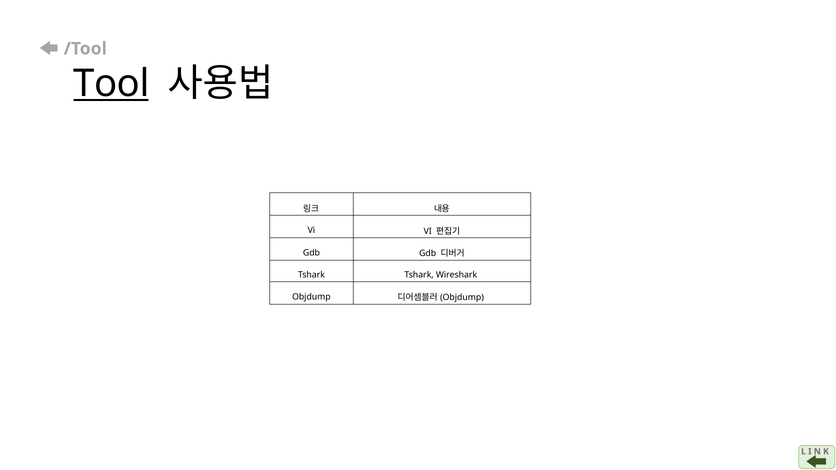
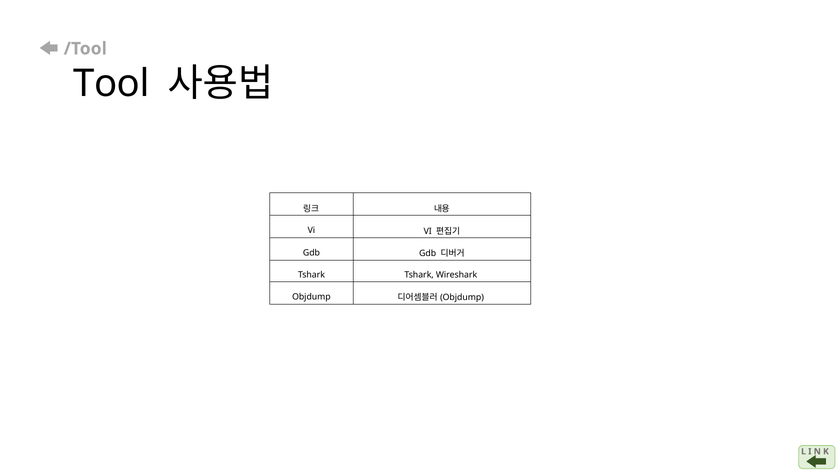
Tool underline: present -> none
